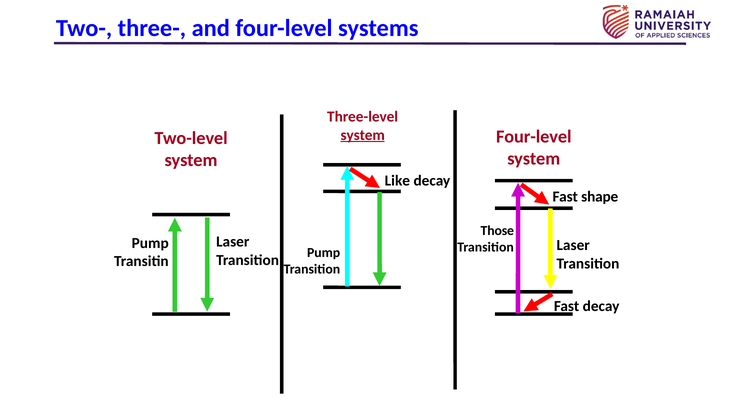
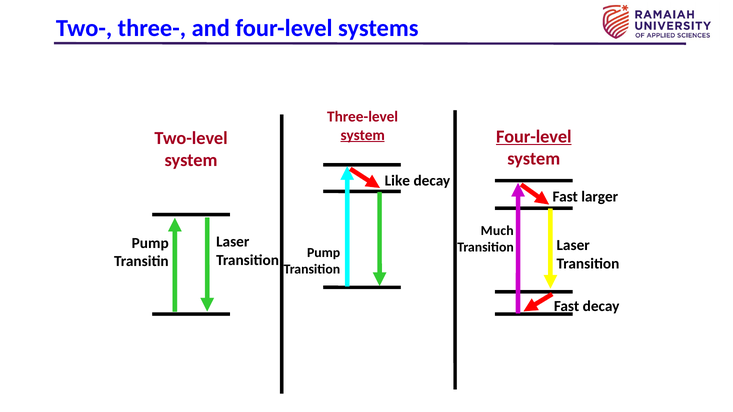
Four-level at (534, 137) underline: none -> present
shape: shape -> larger
Those: Those -> Much
